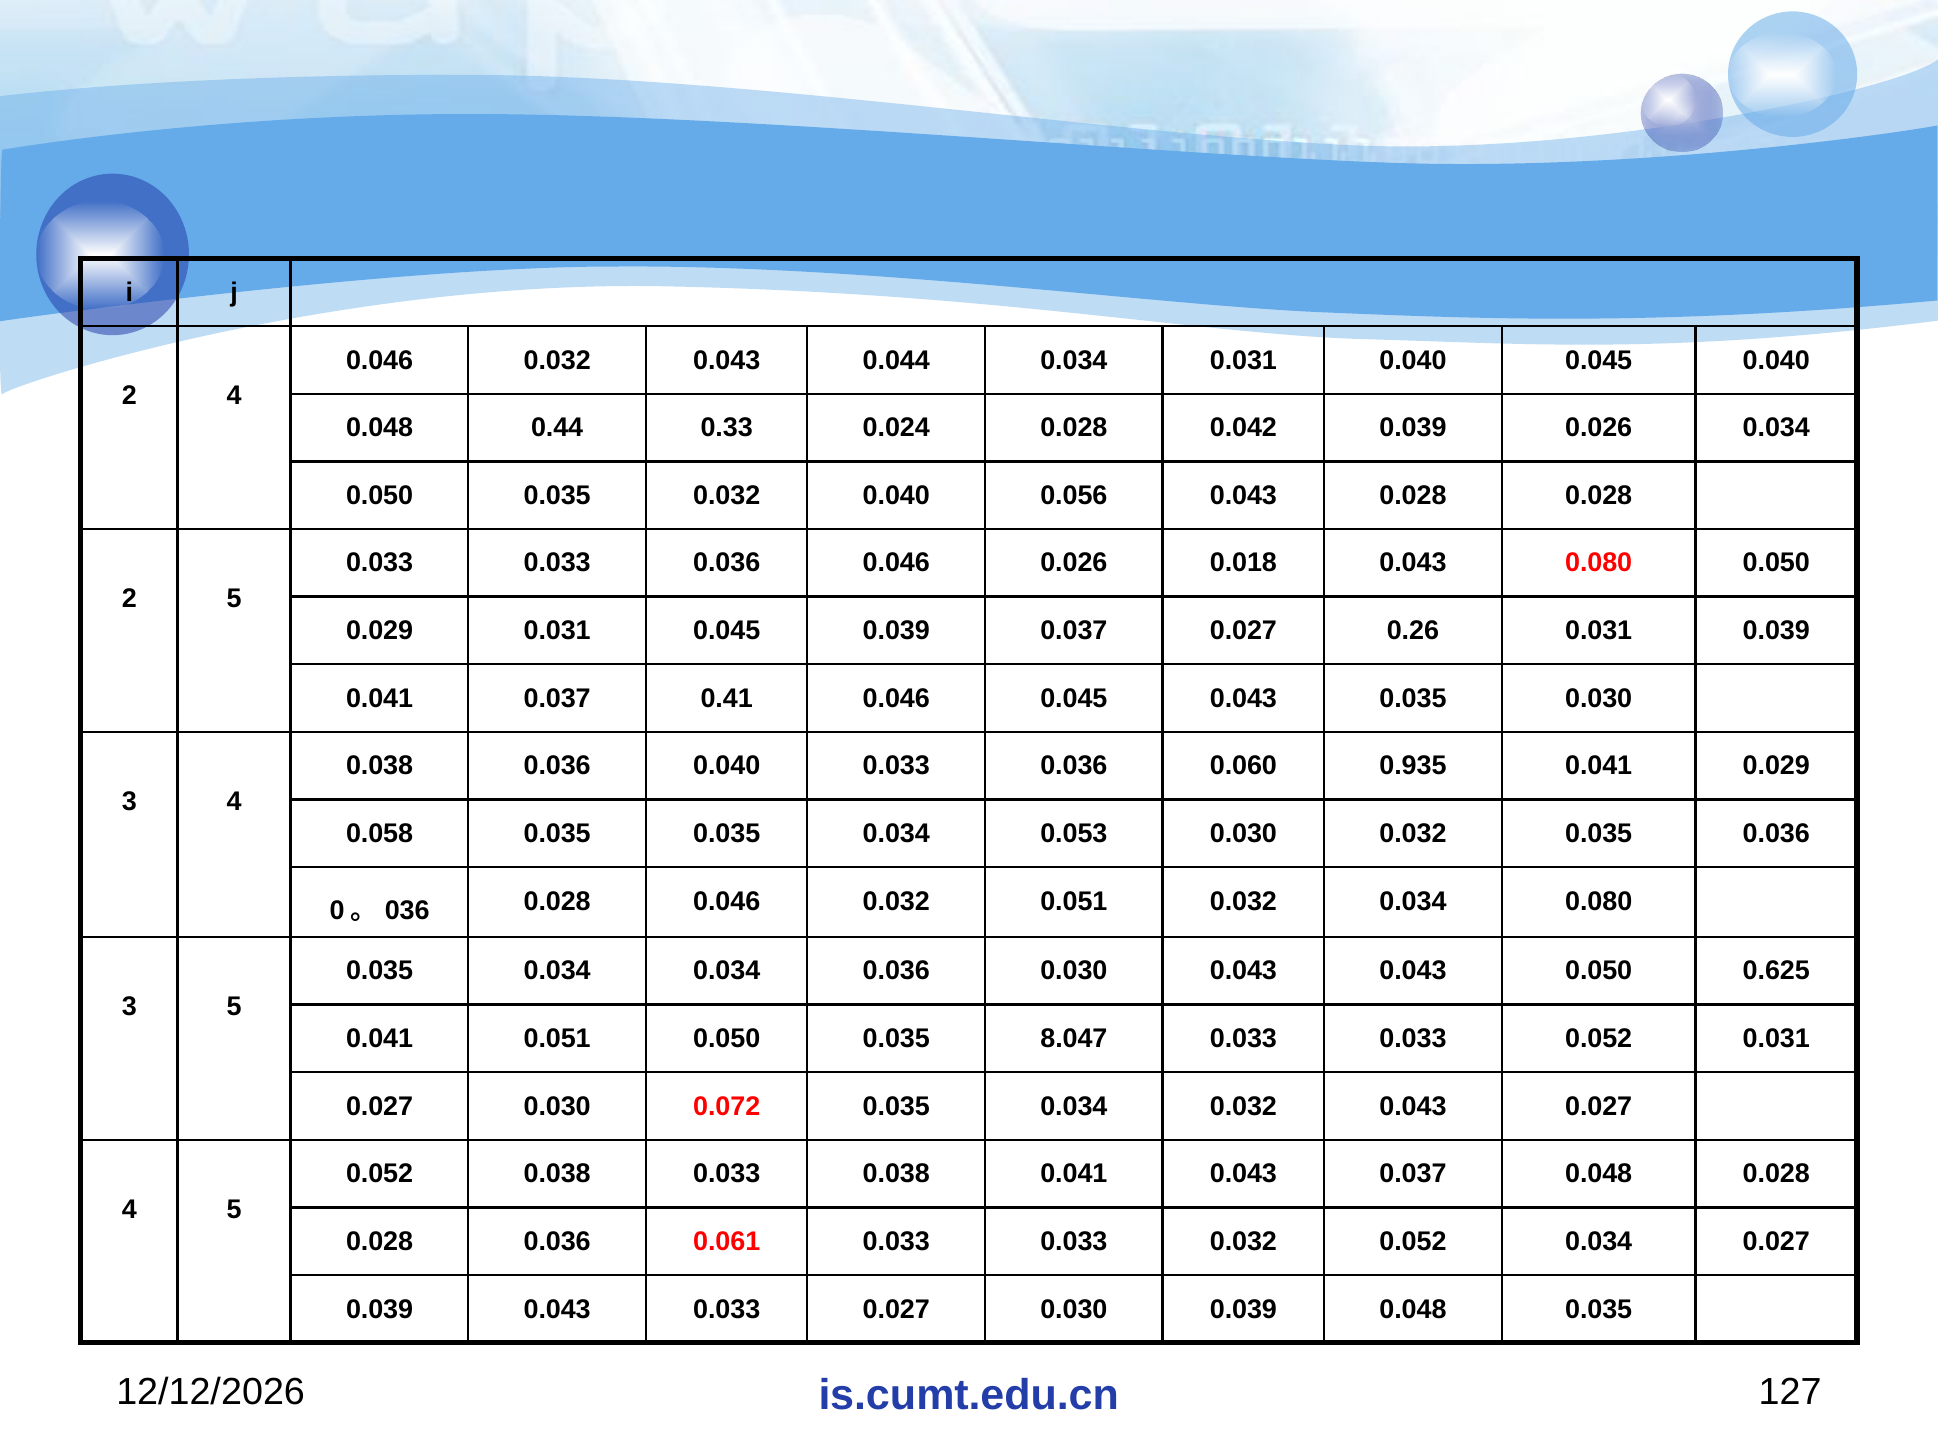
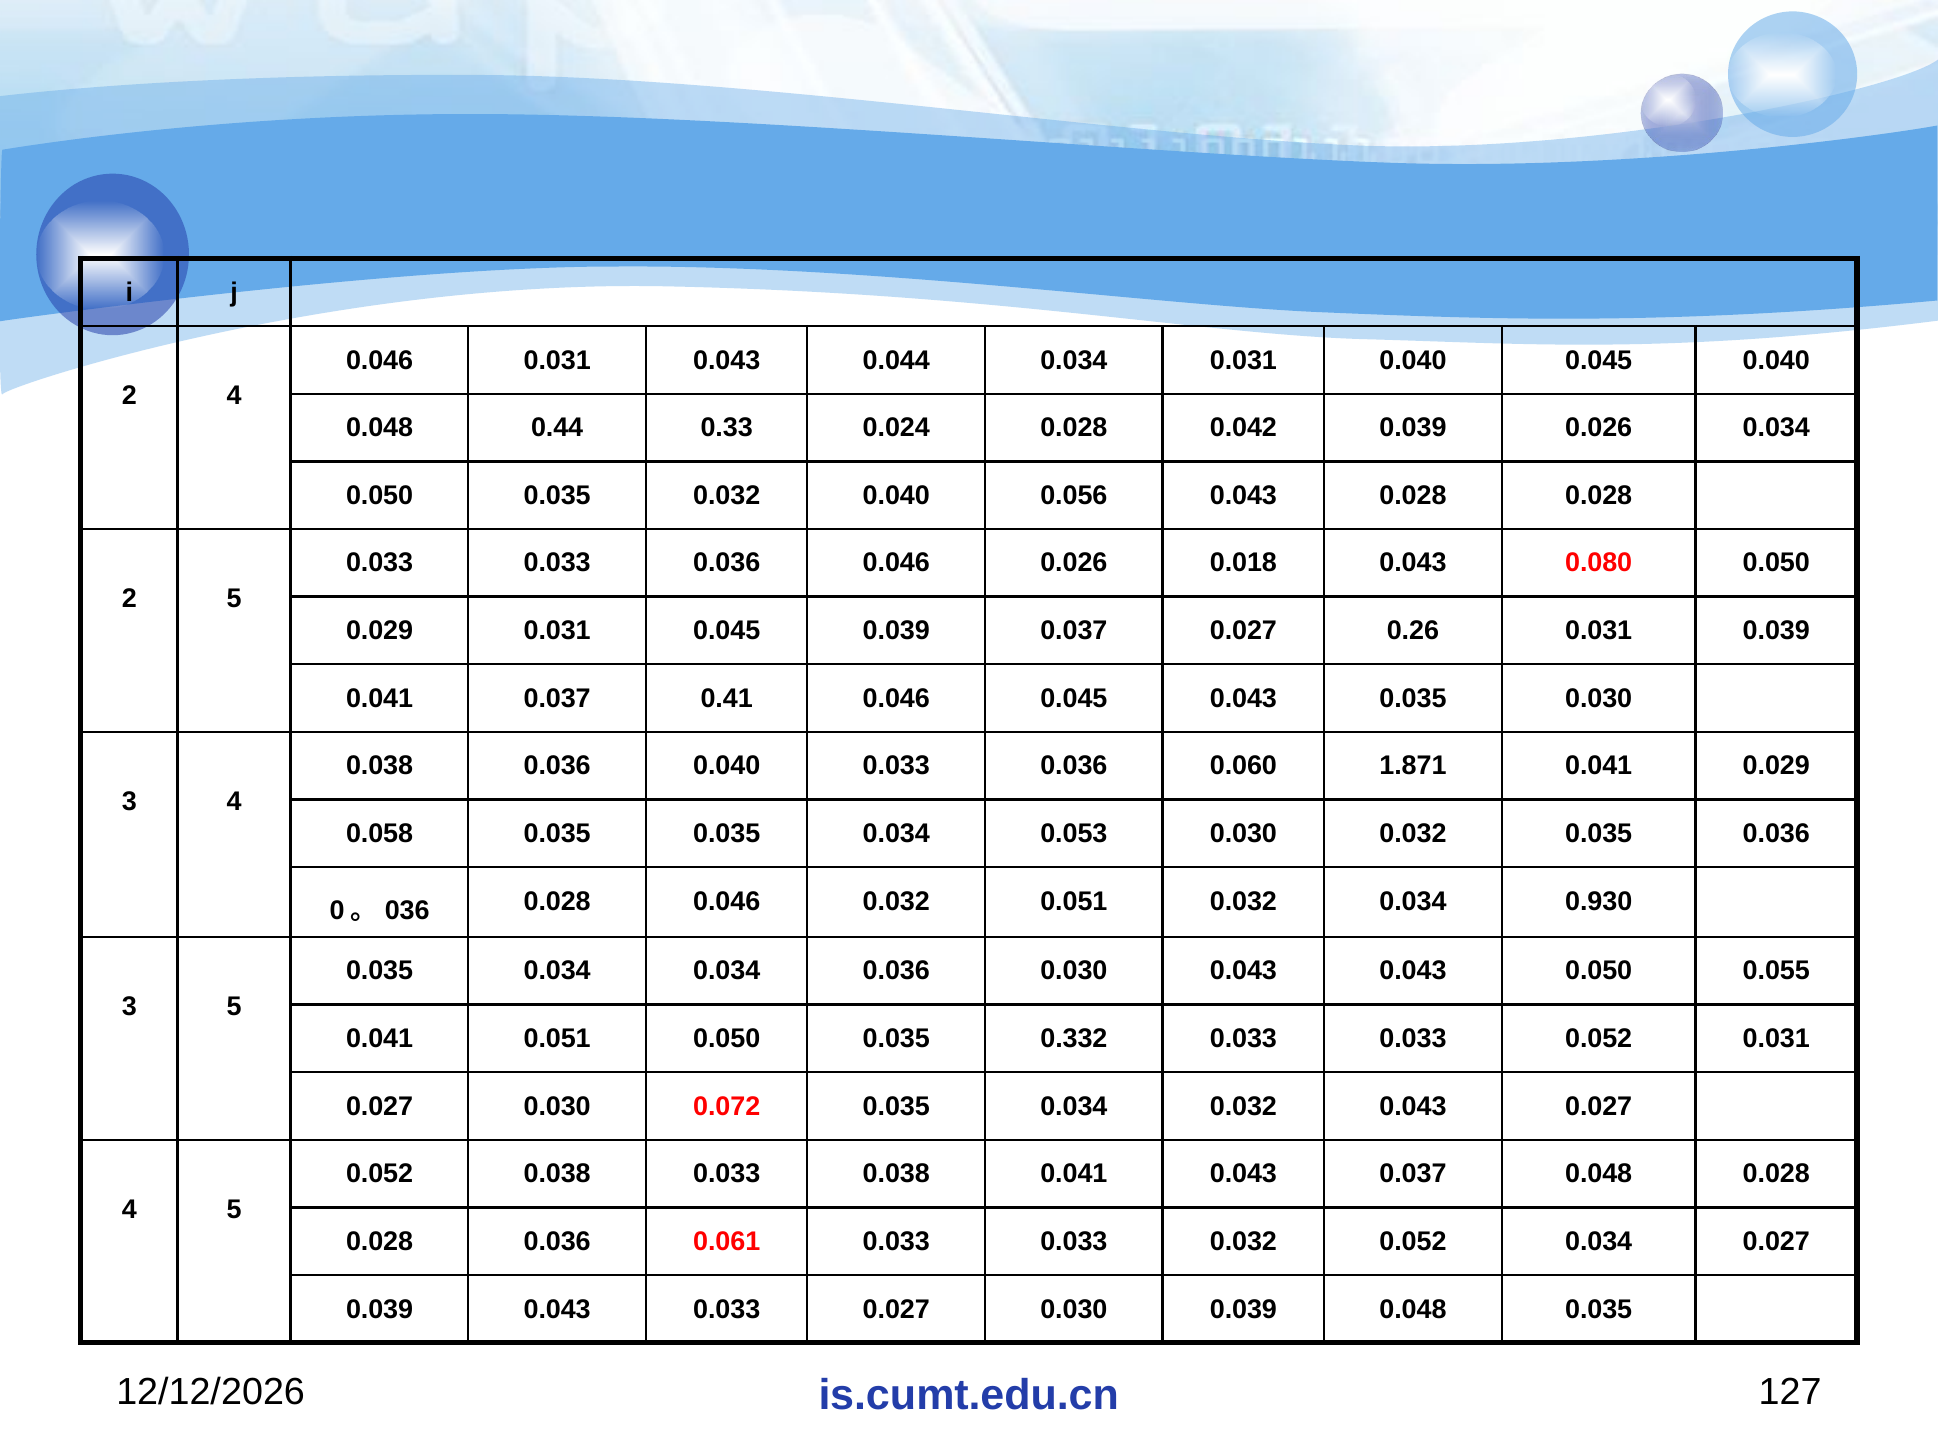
0.032 at (557, 360): 0.032 -> 0.031
0.935: 0.935 -> 1.871
0.034 0.080: 0.080 -> 0.930
0.625: 0.625 -> 0.055
8.047: 8.047 -> 0.332
